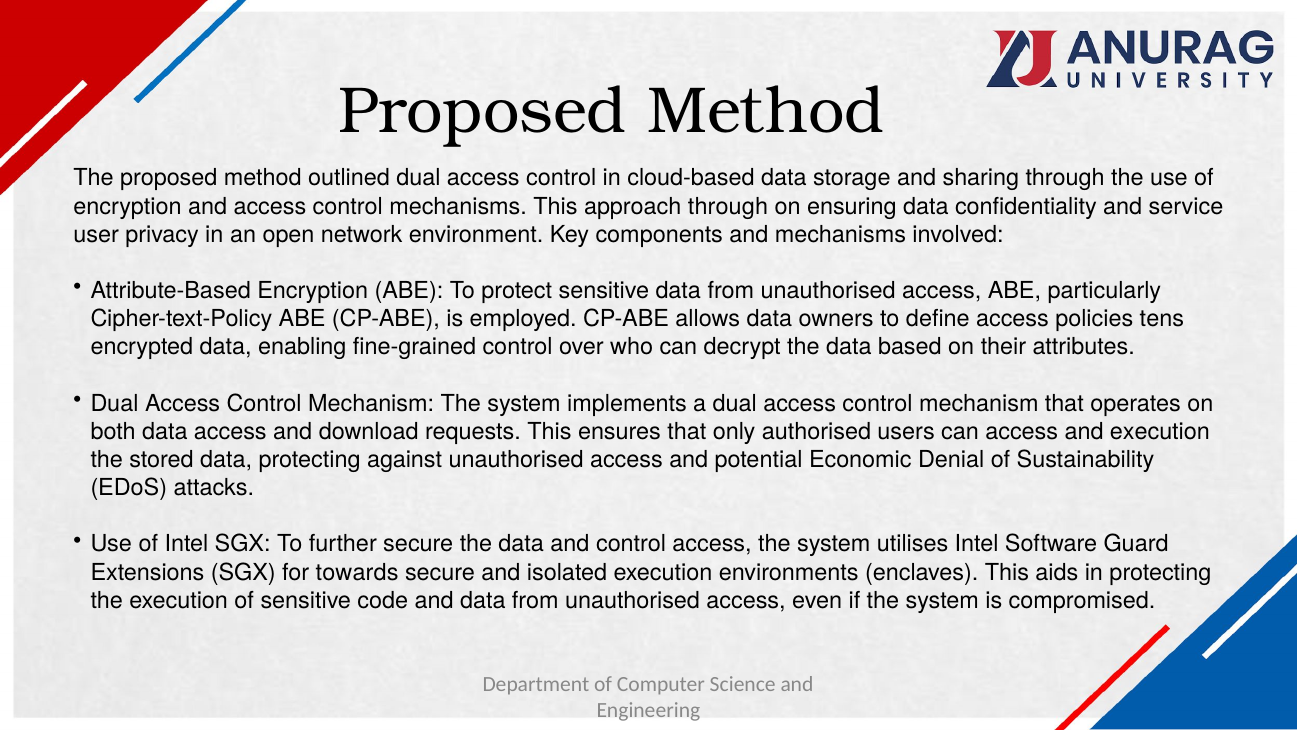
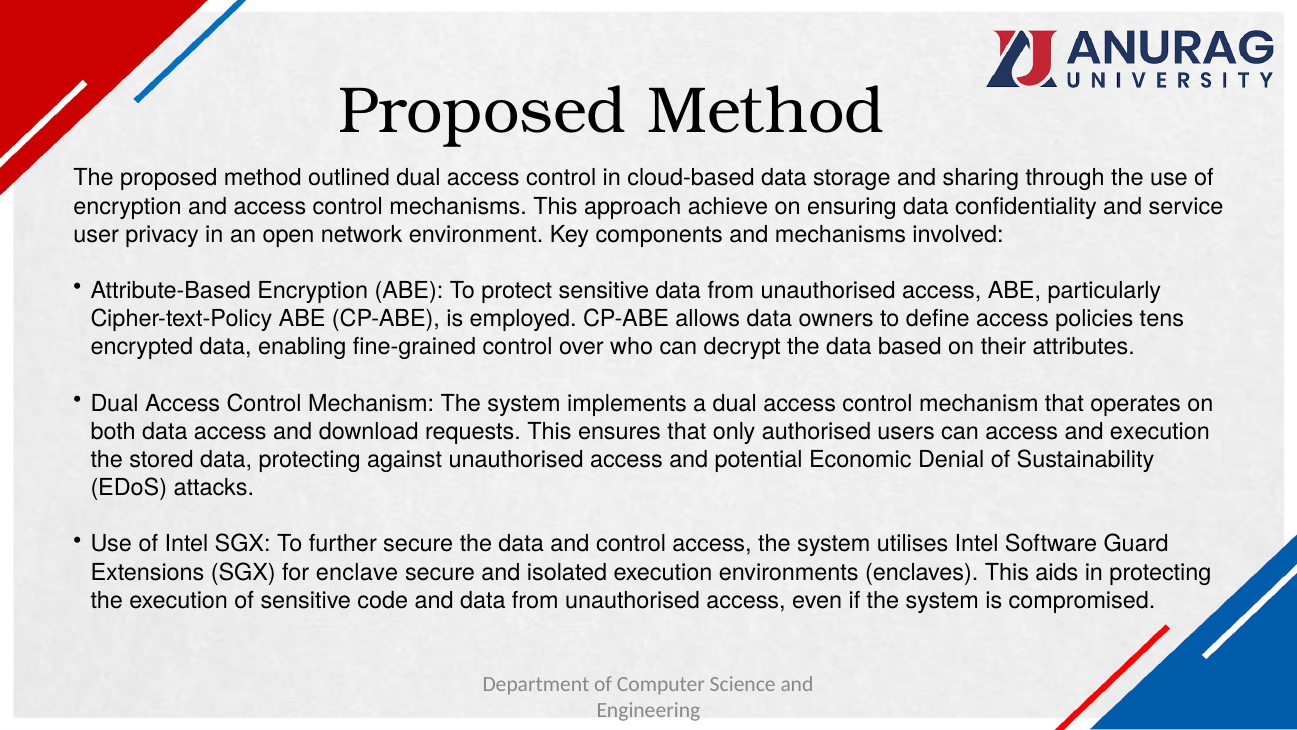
approach through: through -> achieve
towards: towards -> enclave
